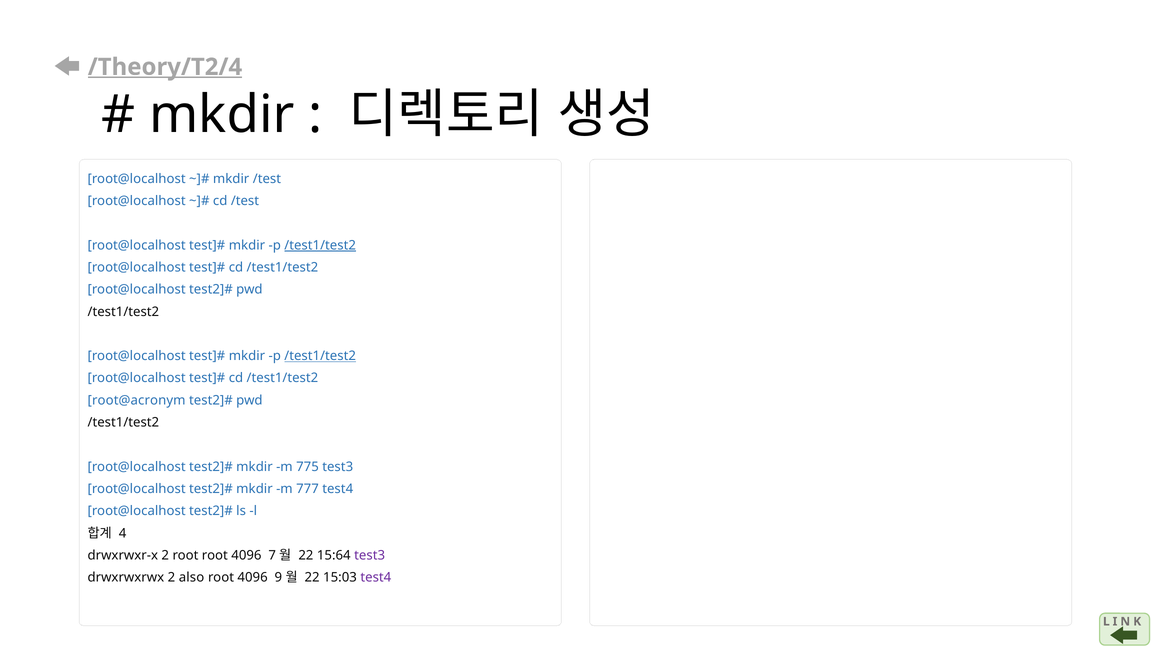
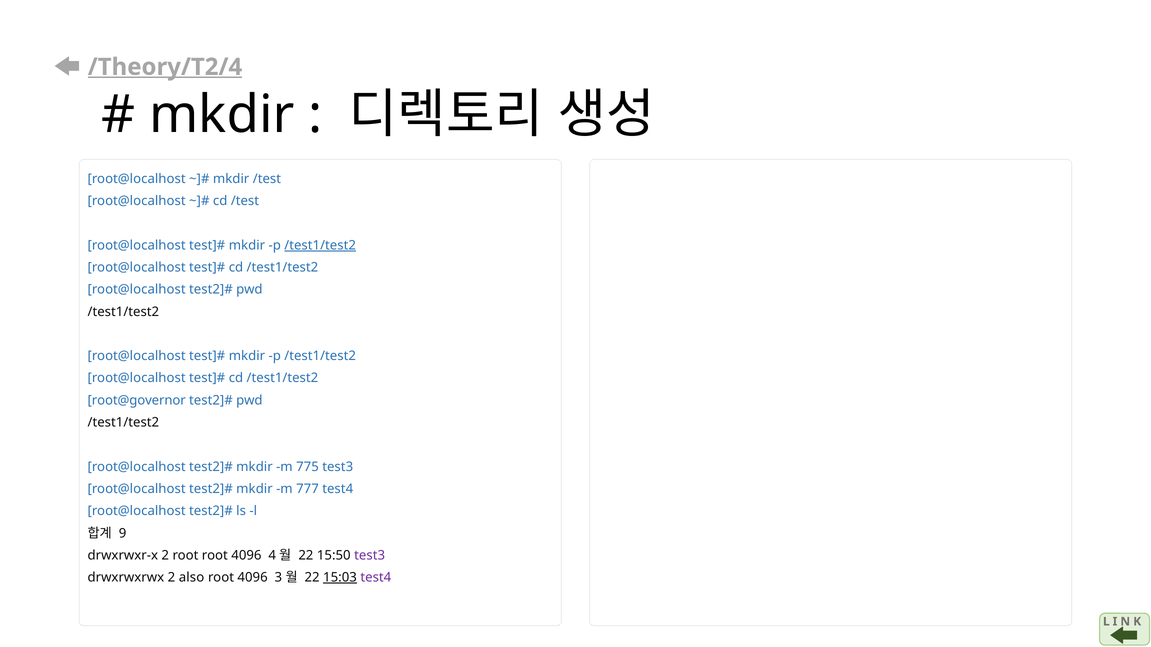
/test1/test2 at (320, 356) underline: present -> none
root@acronym: root@acronym -> root@governor
4: 4 -> 9
7: 7 -> 4
15:64: 15:64 -> 15:50
9: 9 -> 3
15:03 underline: none -> present
